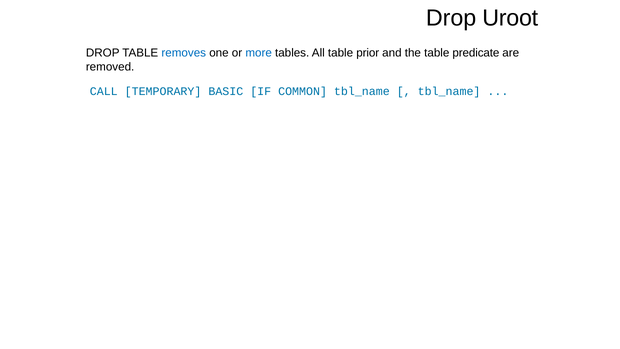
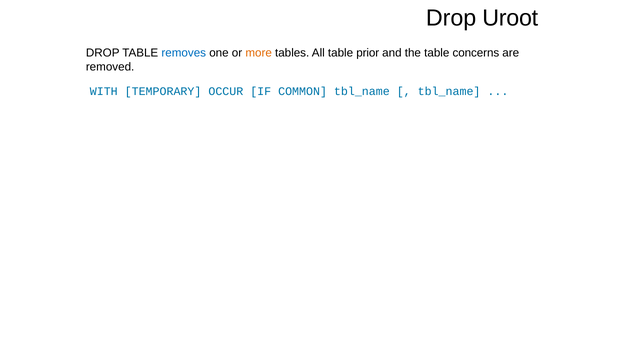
more colour: blue -> orange
predicate: predicate -> concerns
CALL: CALL -> WITH
BASIC: BASIC -> OCCUR
